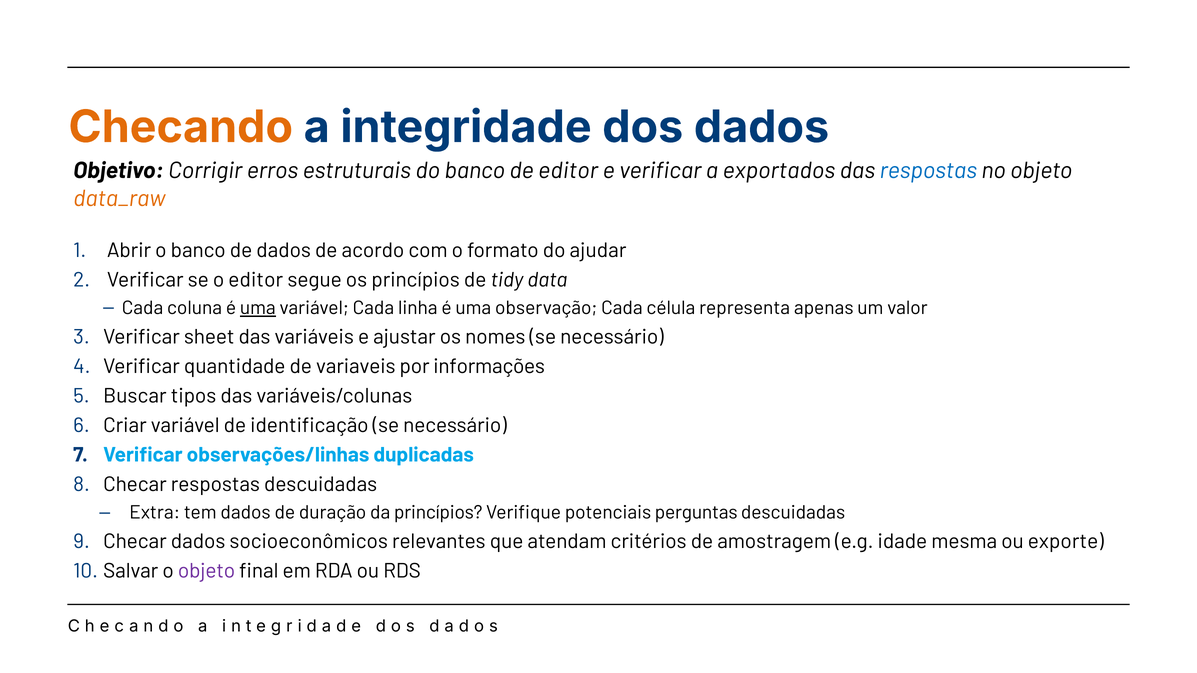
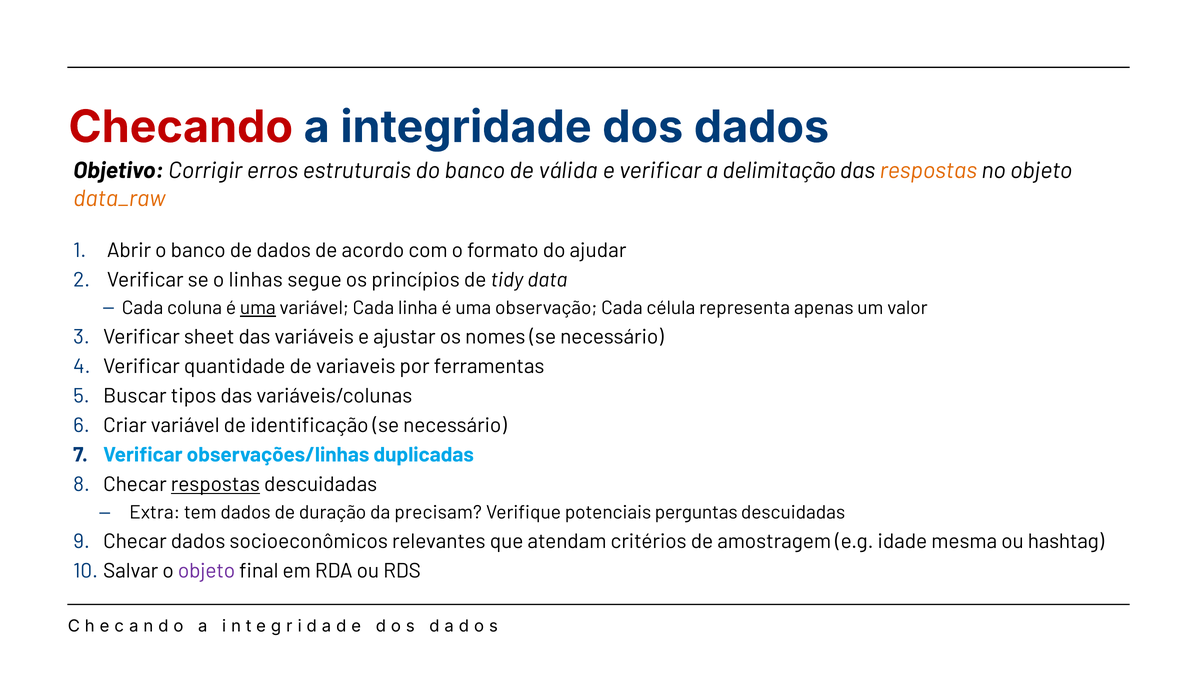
Checando colour: orange -> red
de editor: editor -> válida
exportados: exportados -> delimitação
respostas at (928, 171) colour: blue -> orange
o editor: editor -> linhas
informações: informações -> ferramentas
respostas at (215, 485) underline: none -> present
da princípios: princípios -> precisam
exporte: exporte -> hashtag
